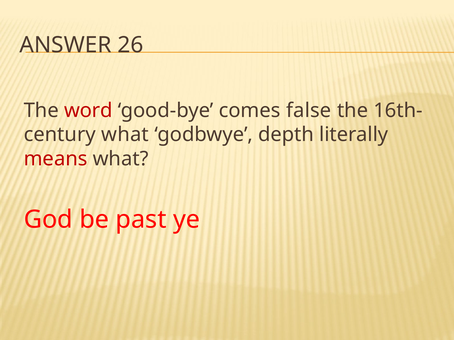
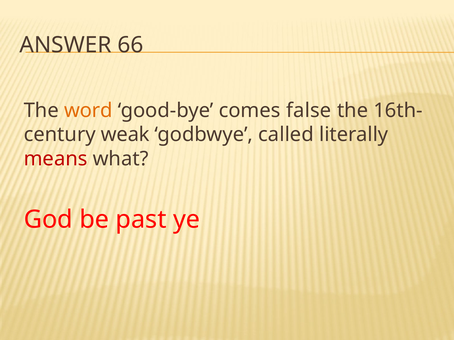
26: 26 -> 66
word colour: red -> orange
what at (125, 135): what -> weak
depth: depth -> called
